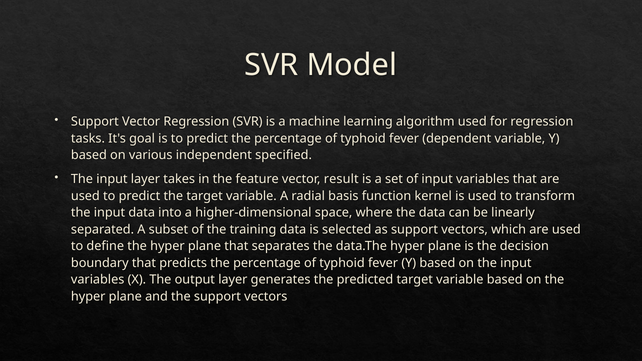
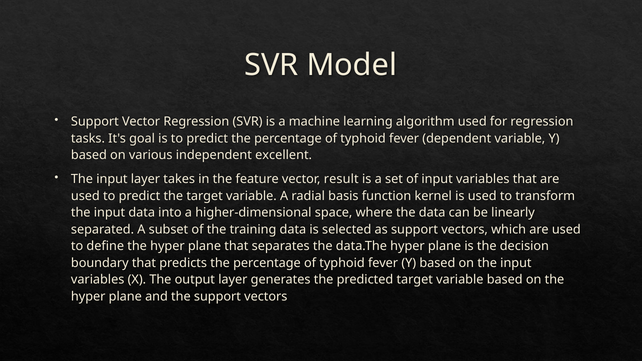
specified: specified -> excellent
